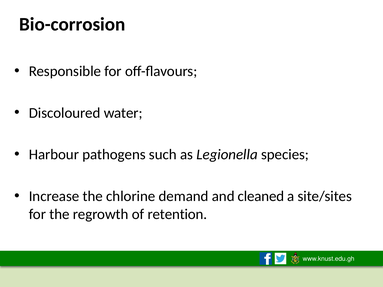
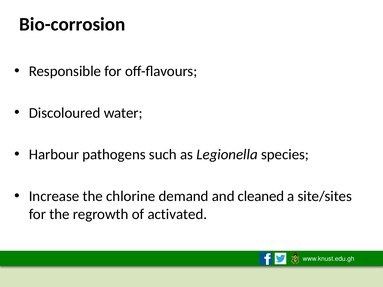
retention: retention -> activated
